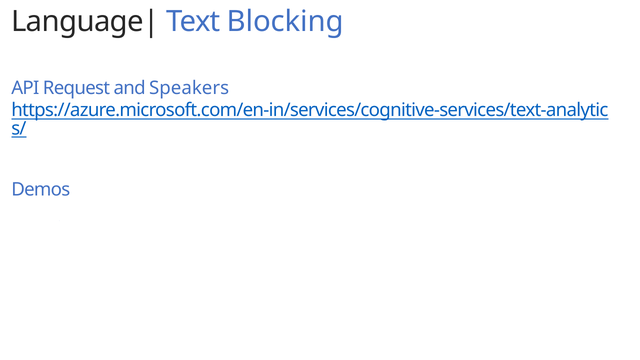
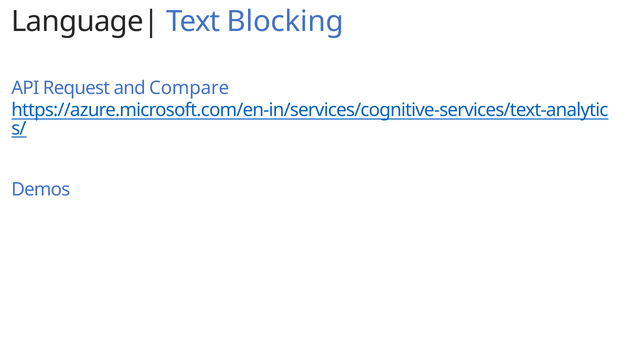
Speakers: Speakers -> Compare
